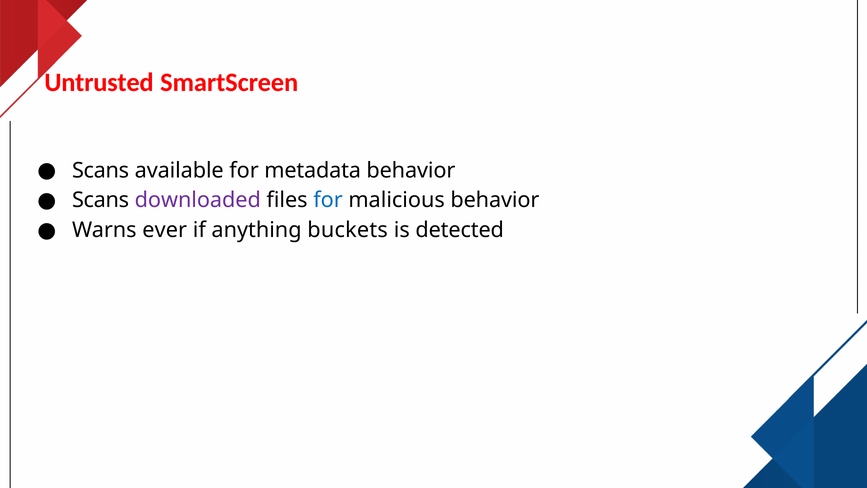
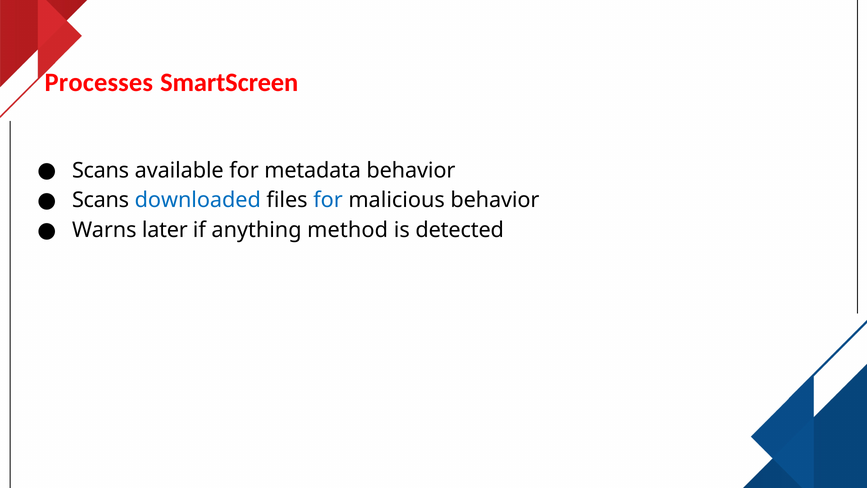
Untrusted: Untrusted -> Processes
downloaded colour: purple -> blue
ever: ever -> later
buckets: buckets -> method
